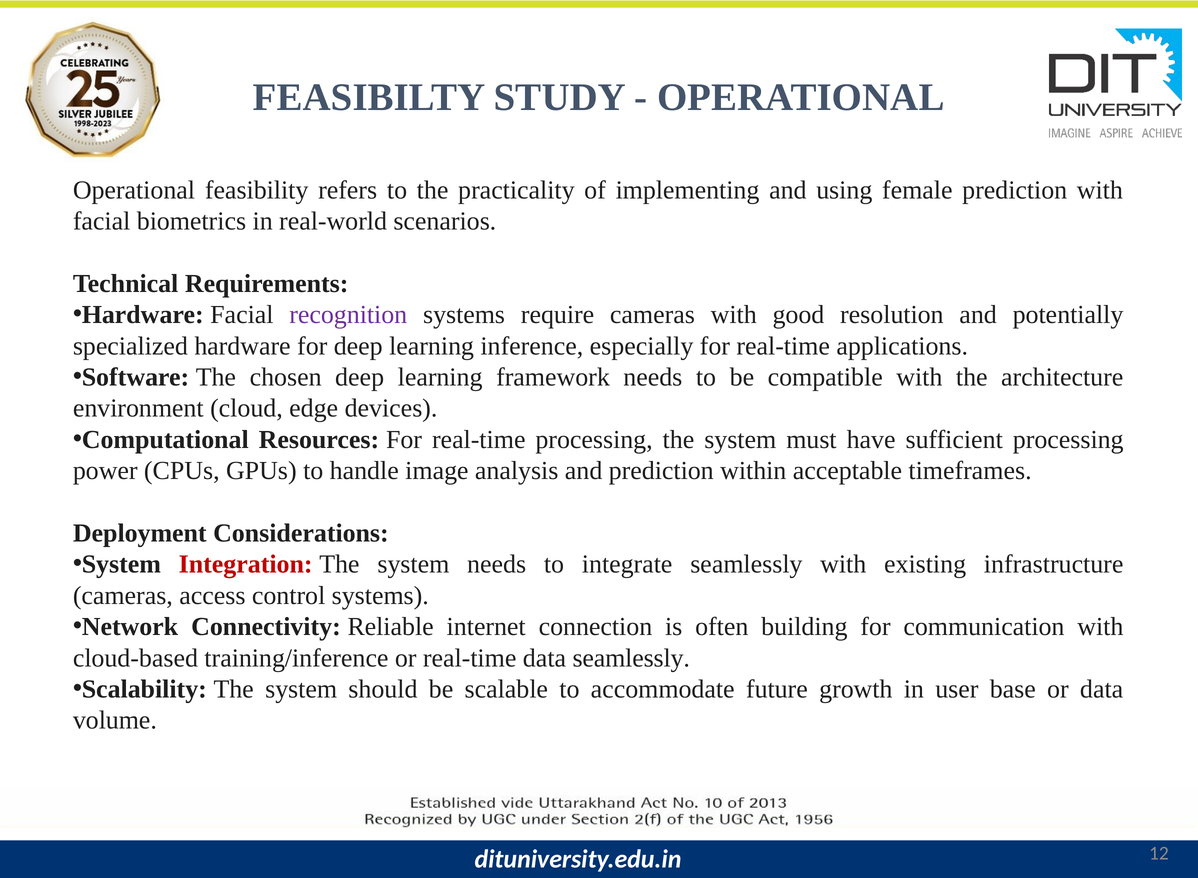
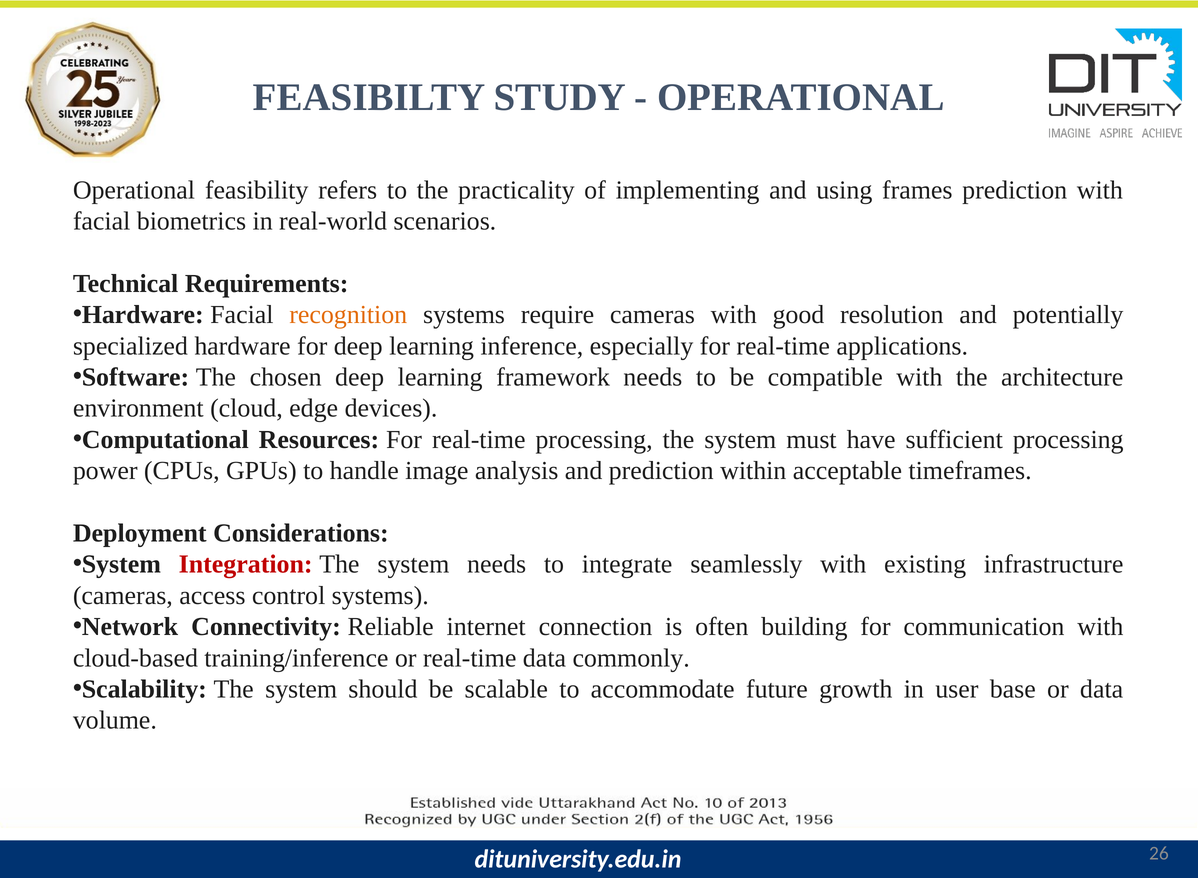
female: female -> frames
recognition colour: purple -> orange
data seamlessly: seamlessly -> commonly
12: 12 -> 26
